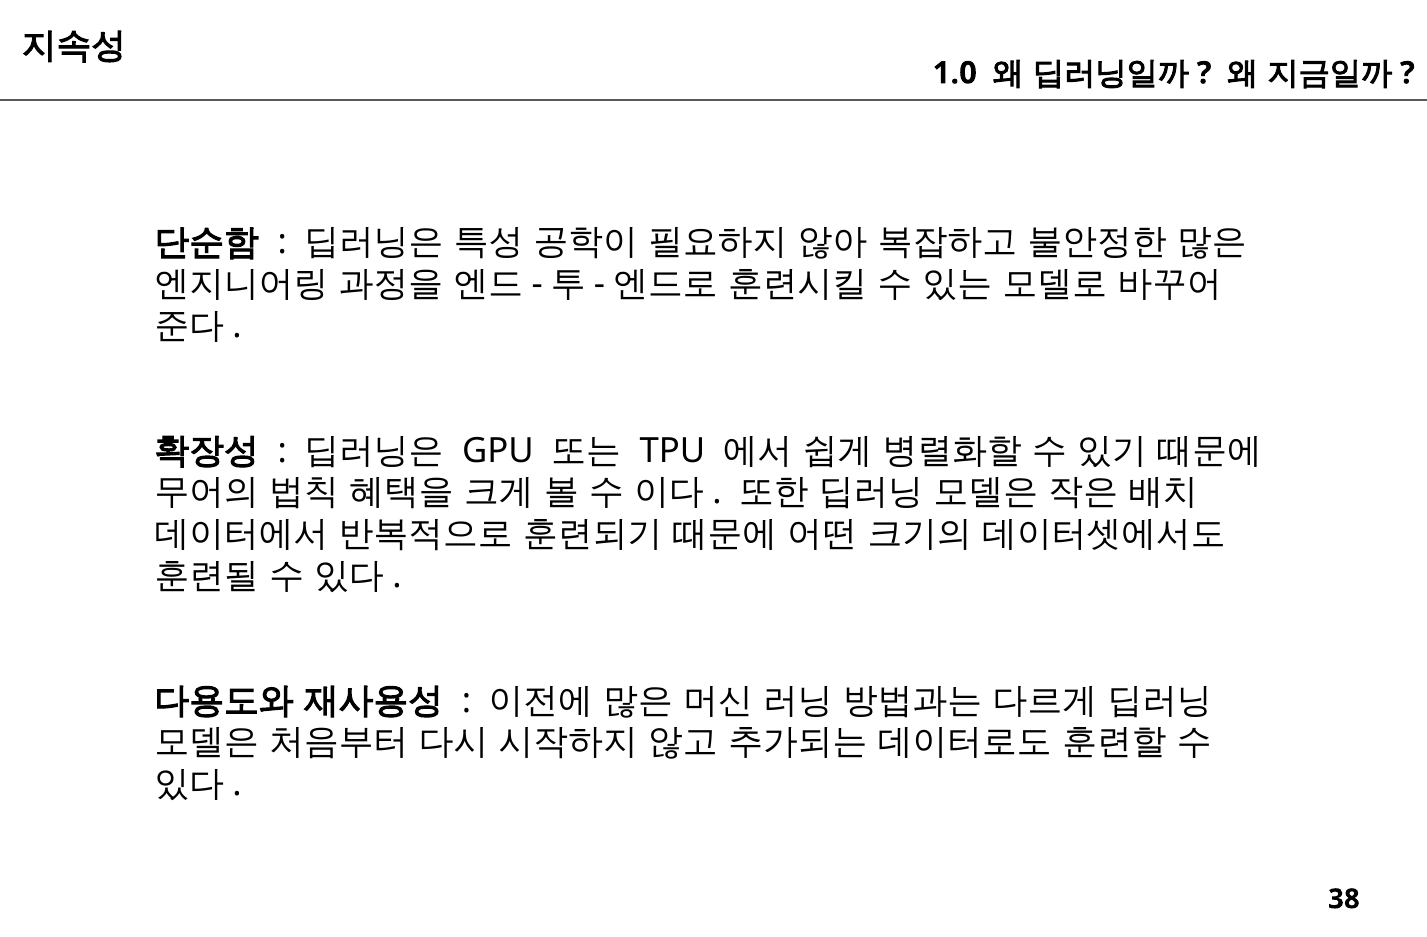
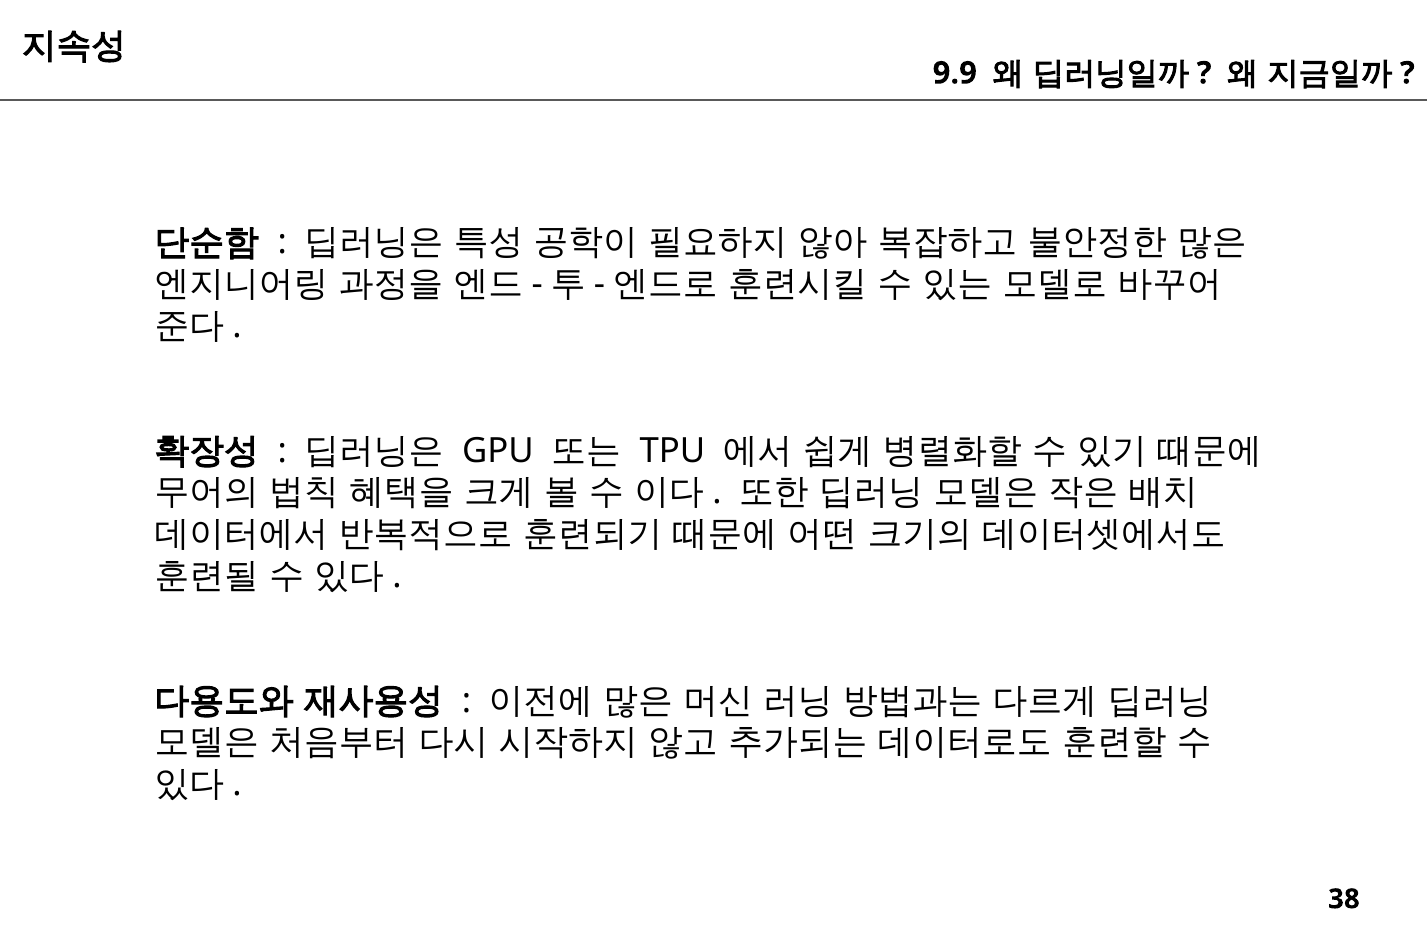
1.0: 1.0 -> 9.9
